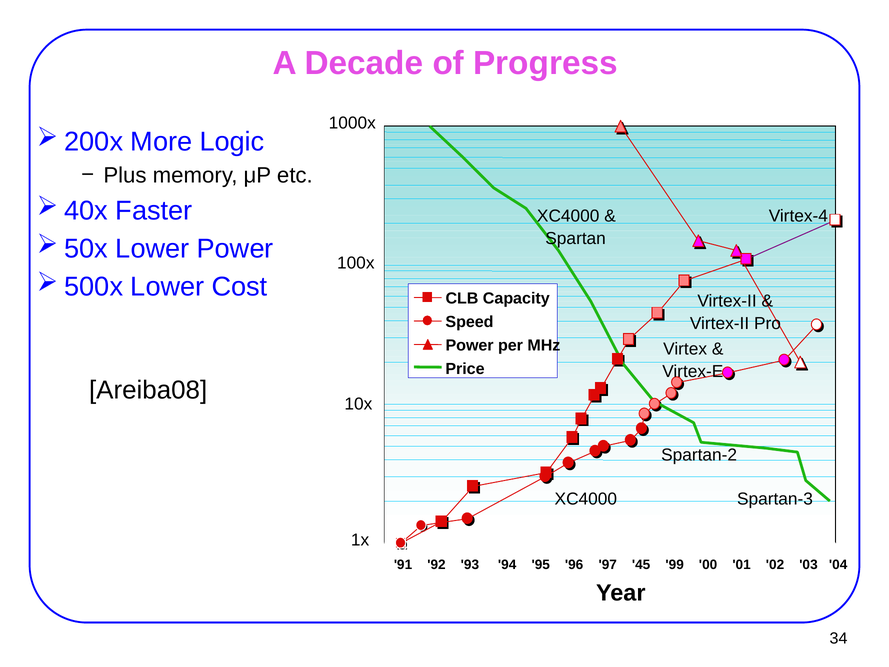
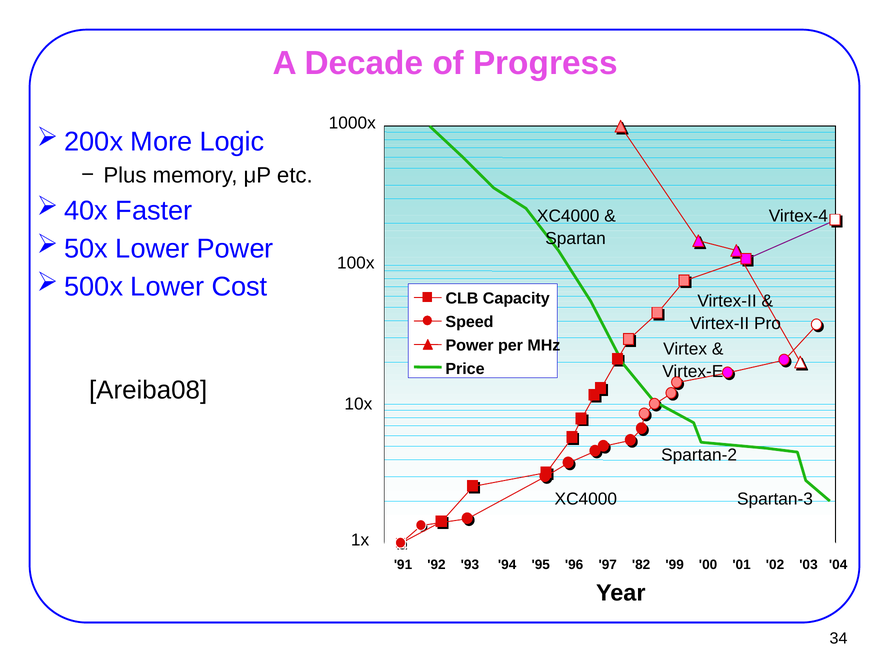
45: 45 -> 82
